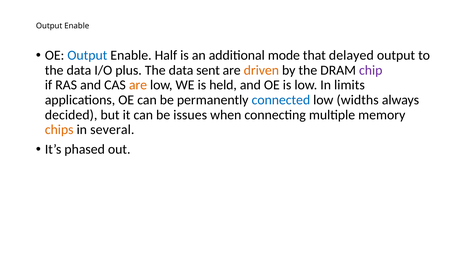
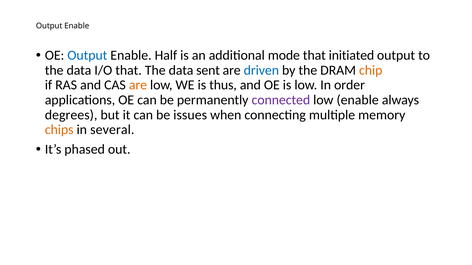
delayed: delayed -> initiated
I/O plus: plus -> that
driven colour: orange -> blue
chip colour: purple -> orange
held: held -> thus
limits: limits -> order
connected colour: blue -> purple
low widths: widths -> enable
decided: decided -> degrees
